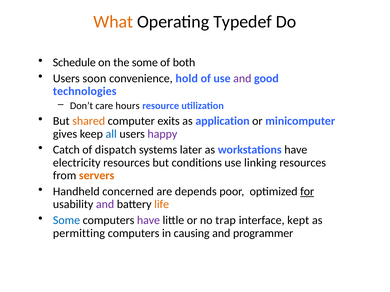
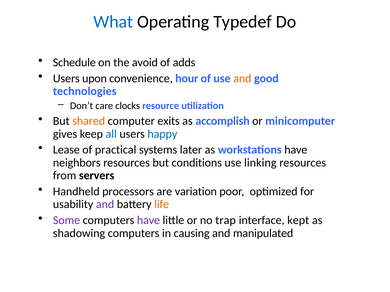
What colour: orange -> blue
the some: some -> avoid
both: both -> adds
soon: soon -> upon
hold: hold -> hour
and at (242, 79) colour: purple -> orange
hours: hours -> clocks
application: application -> accomplish
happy colour: purple -> blue
Catch: Catch -> Lease
dispatch: dispatch -> practical
electricity: electricity -> neighbors
servers colour: orange -> black
concerned: concerned -> processors
depends: depends -> variation
for underline: present -> none
Some at (66, 221) colour: blue -> purple
permitting: permitting -> shadowing
programmer: programmer -> manipulated
